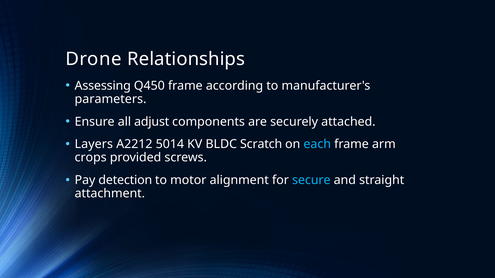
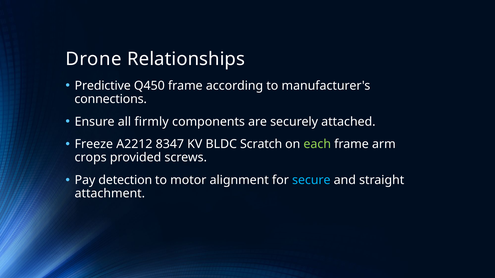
Assessing: Assessing -> Predictive
parameters: parameters -> connections
adjust: adjust -> firmly
Layers: Layers -> Freeze
5014: 5014 -> 8347
each colour: light blue -> light green
